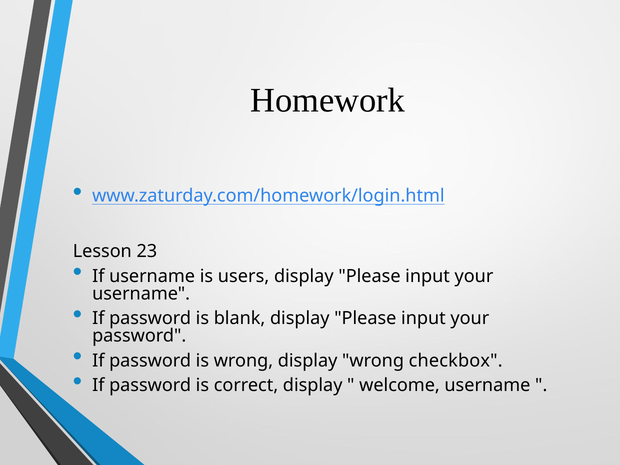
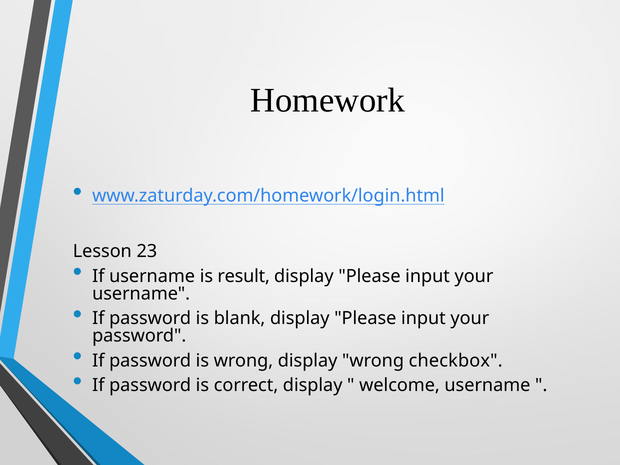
users: users -> result
